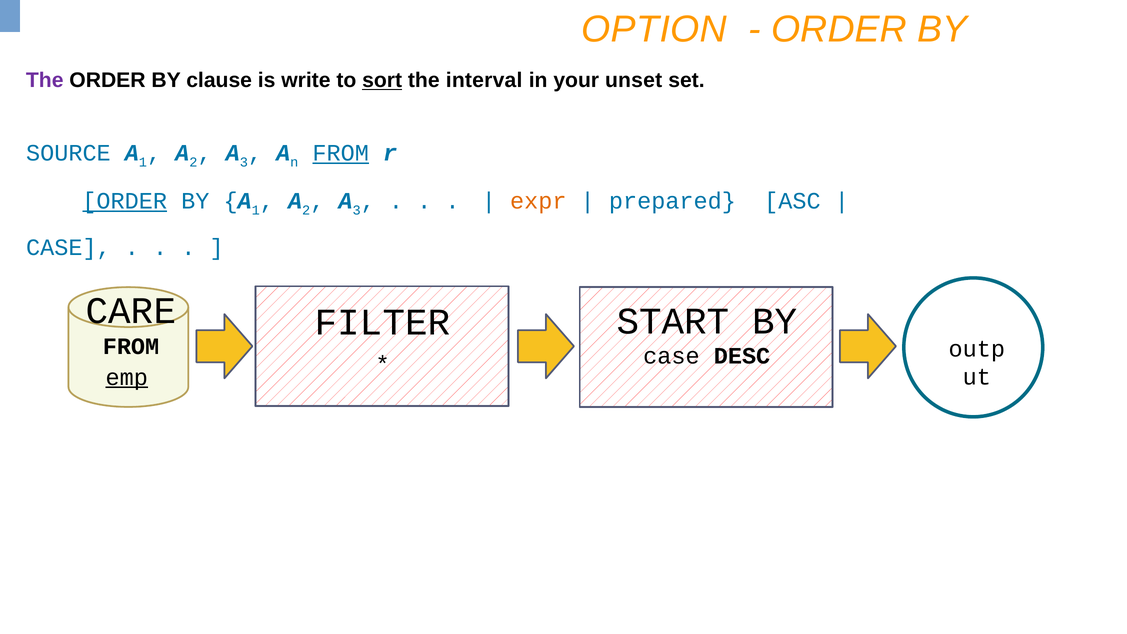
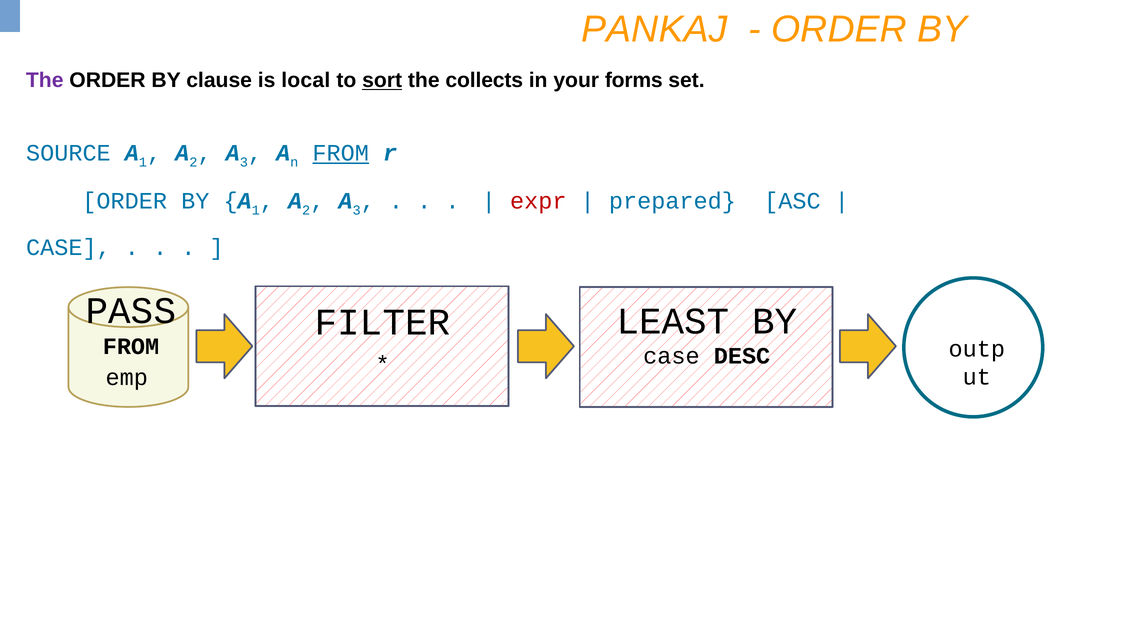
OPTION: OPTION -> PANKAJ
write: write -> local
interval: interval -> collects
unset: unset -> forms
ORDER at (125, 201) underline: present -> none
expr colour: orange -> red
CARE: CARE -> PASS
START: START -> LEAST
emp underline: present -> none
